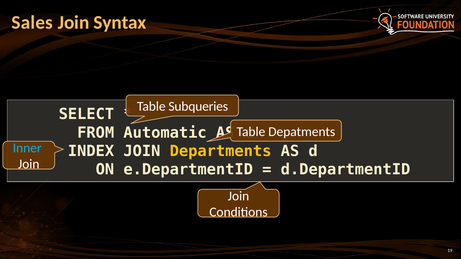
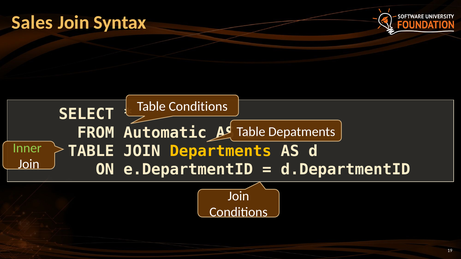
Table Subqueries: Subqueries -> Conditions
Inner colour: light blue -> light green
INDEX at (91, 151): INDEX -> TABLE
